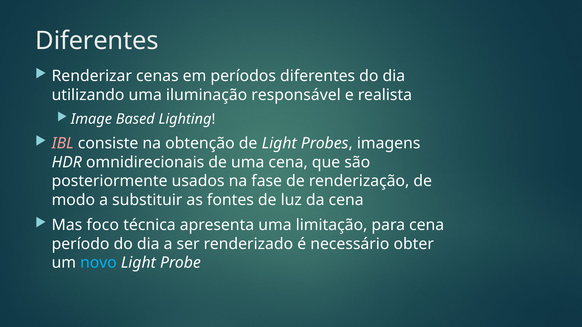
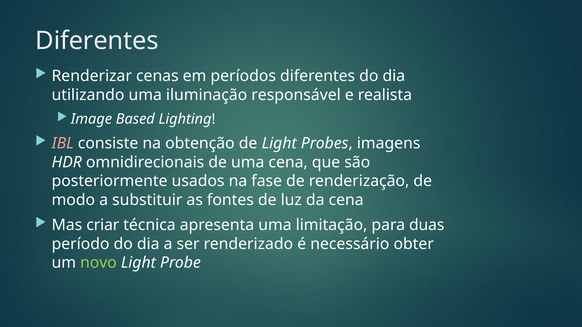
foco: foco -> criar
para cena: cena -> duas
novo colour: light blue -> light green
